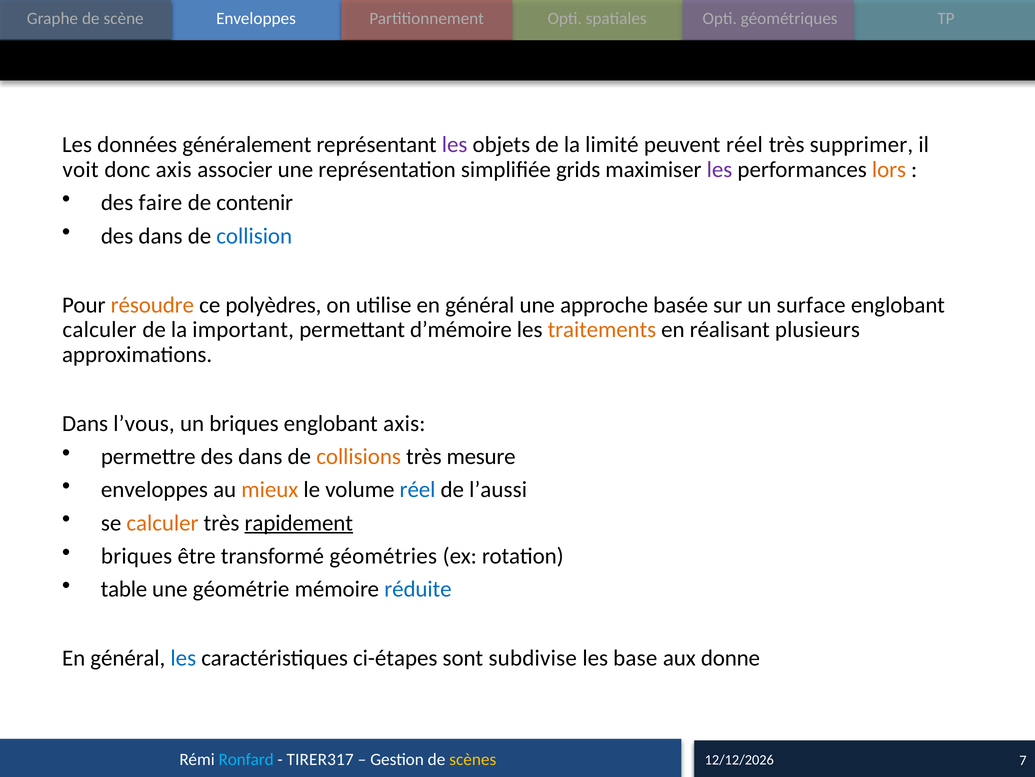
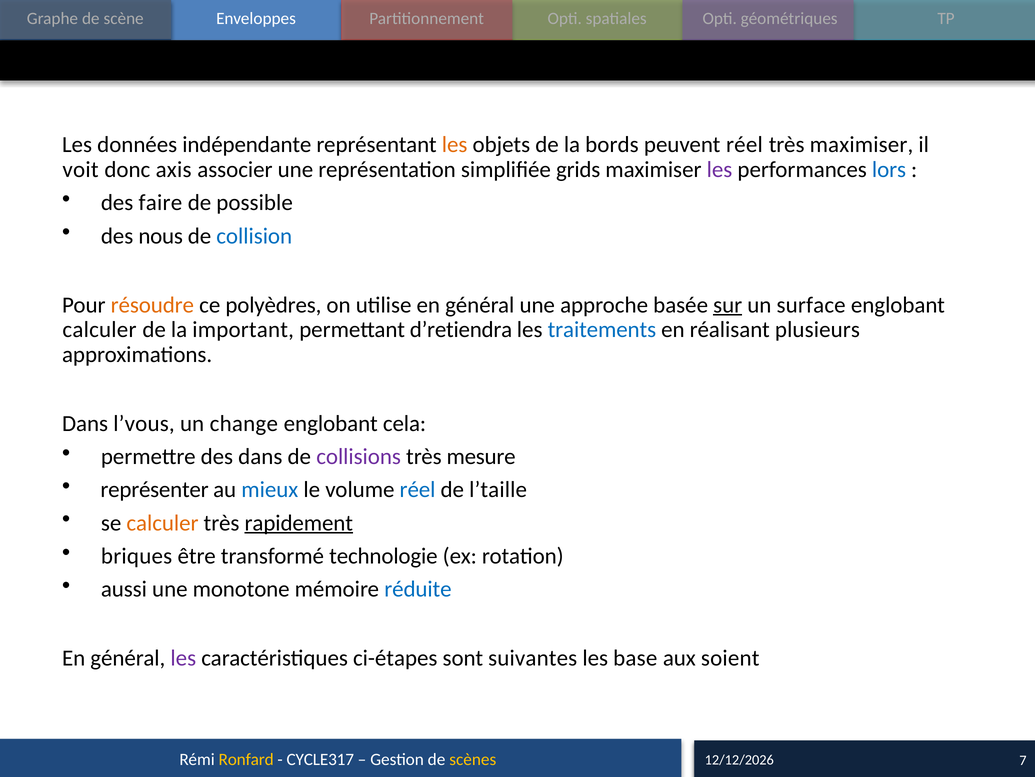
généralement: généralement -> indépendante
les at (455, 145) colour: purple -> orange
limité: limité -> bords
très supprimer: supprimer -> maximiser
lors colour: orange -> blue
contenir: contenir -> possible
dans at (161, 236): dans -> nous
sur underline: none -> present
d’mémoire: d’mémoire -> d’retiendra
traitements colour: orange -> blue
un briques: briques -> change
englobant axis: axis -> cela
collisions colour: orange -> purple
enveloppes at (154, 489): enveloppes -> représenter
mieux colour: orange -> blue
l’aussi: l’aussi -> l’taille
géométries: géométries -> technologie
table: table -> aussi
géométrie: géométrie -> monotone
les at (183, 658) colour: blue -> purple
subdivise: subdivise -> suivantes
donne: donne -> soient
Ronfard colour: light blue -> yellow
TIRER317: TIRER317 -> CYCLE317
